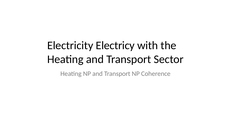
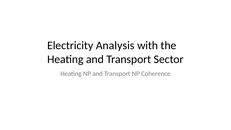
Electricy: Electricy -> Analysis
